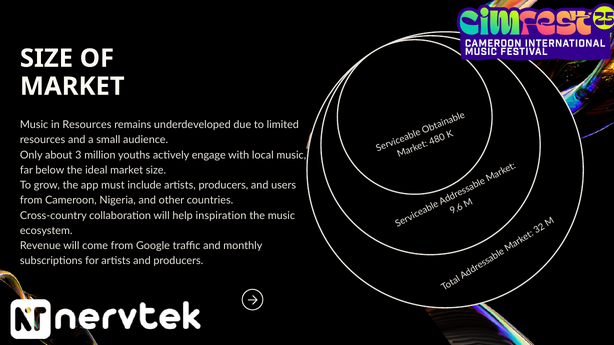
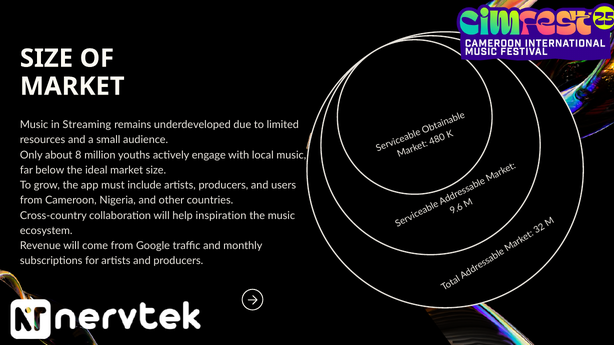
in Resources: Resources -> Streaming
about 3: 3 -> 8
